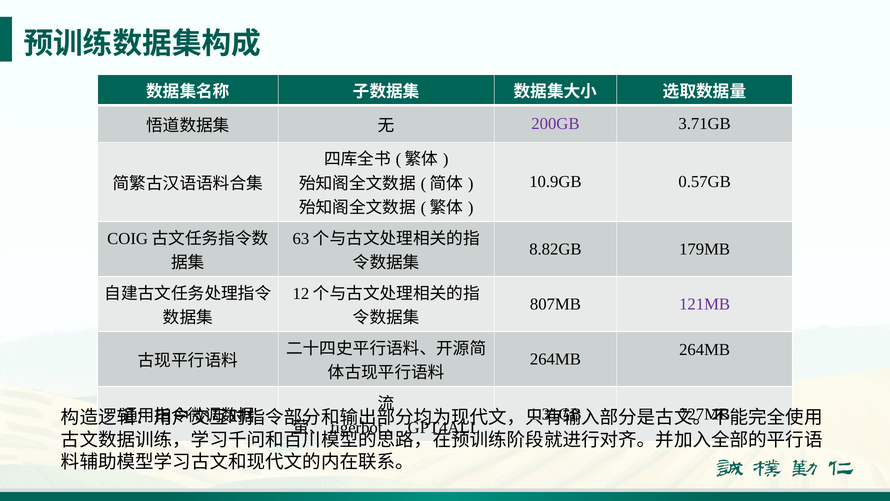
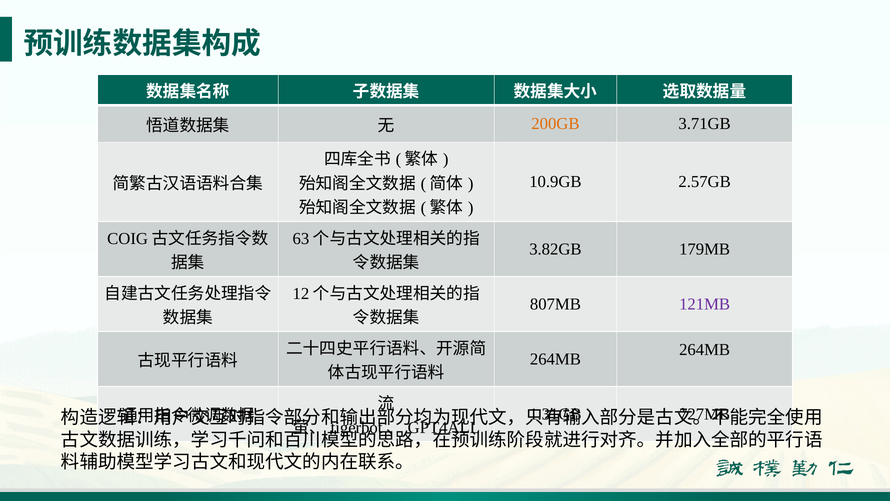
200GB colour: purple -> orange
0.57GB: 0.57GB -> 2.57GB
8.82GB: 8.82GB -> 3.82GB
